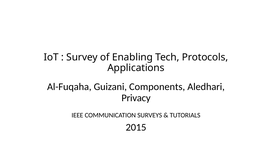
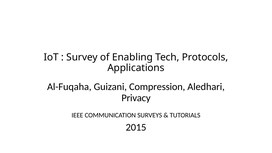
Components: Components -> Compression
